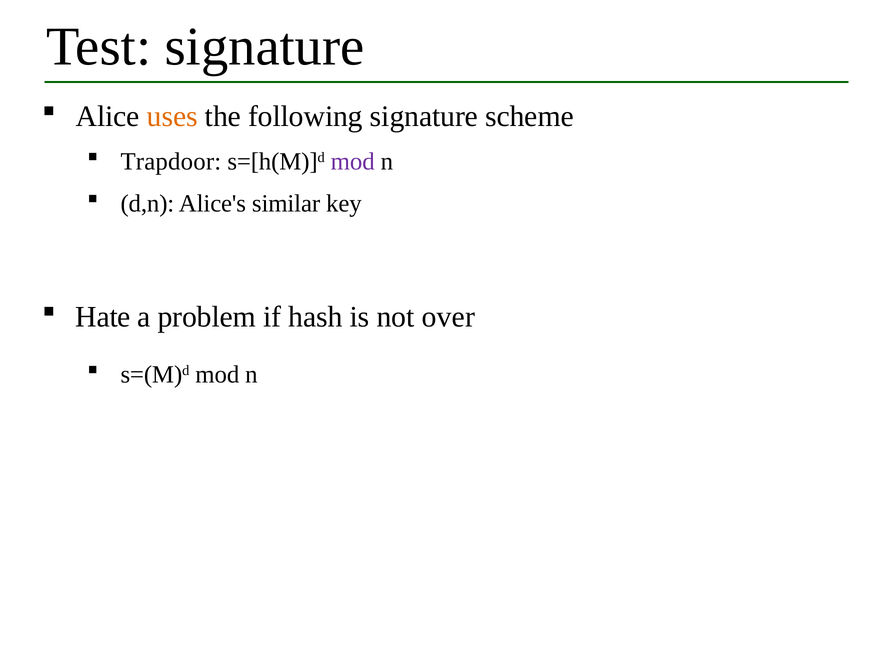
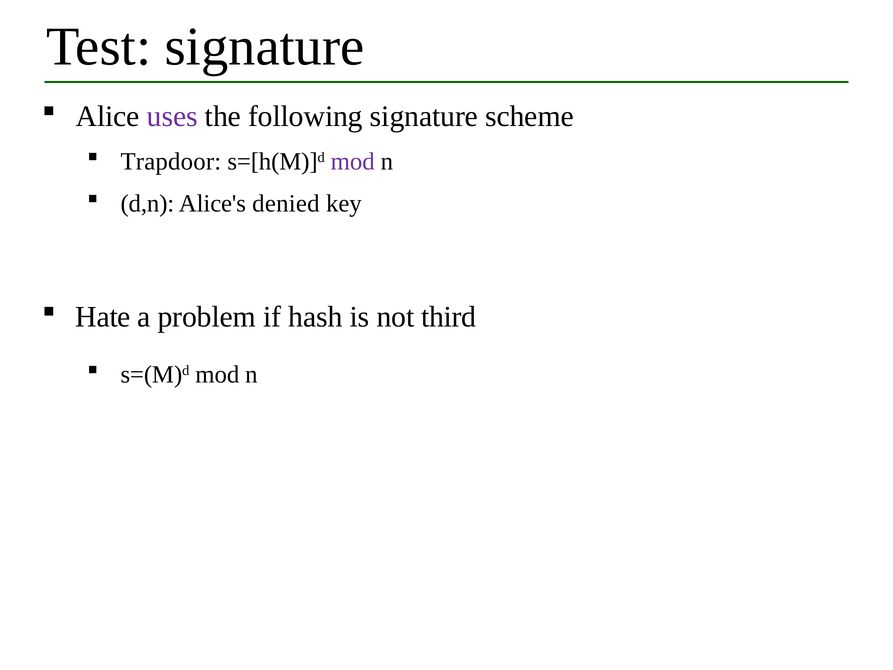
uses colour: orange -> purple
similar: similar -> denied
over: over -> third
